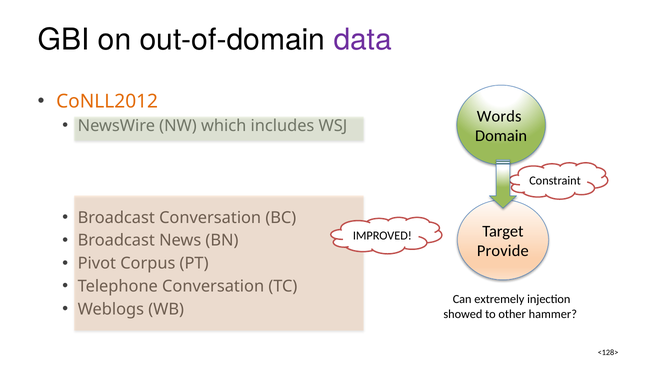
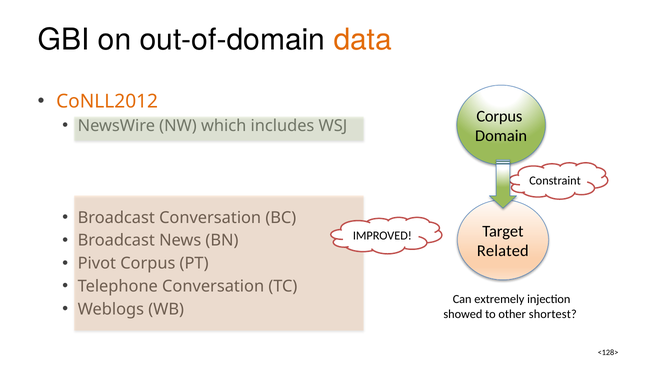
data colour: purple -> orange
Words at (499, 116): Words -> Corpus
Provide: Provide -> Related
hammer: hammer -> shortest
